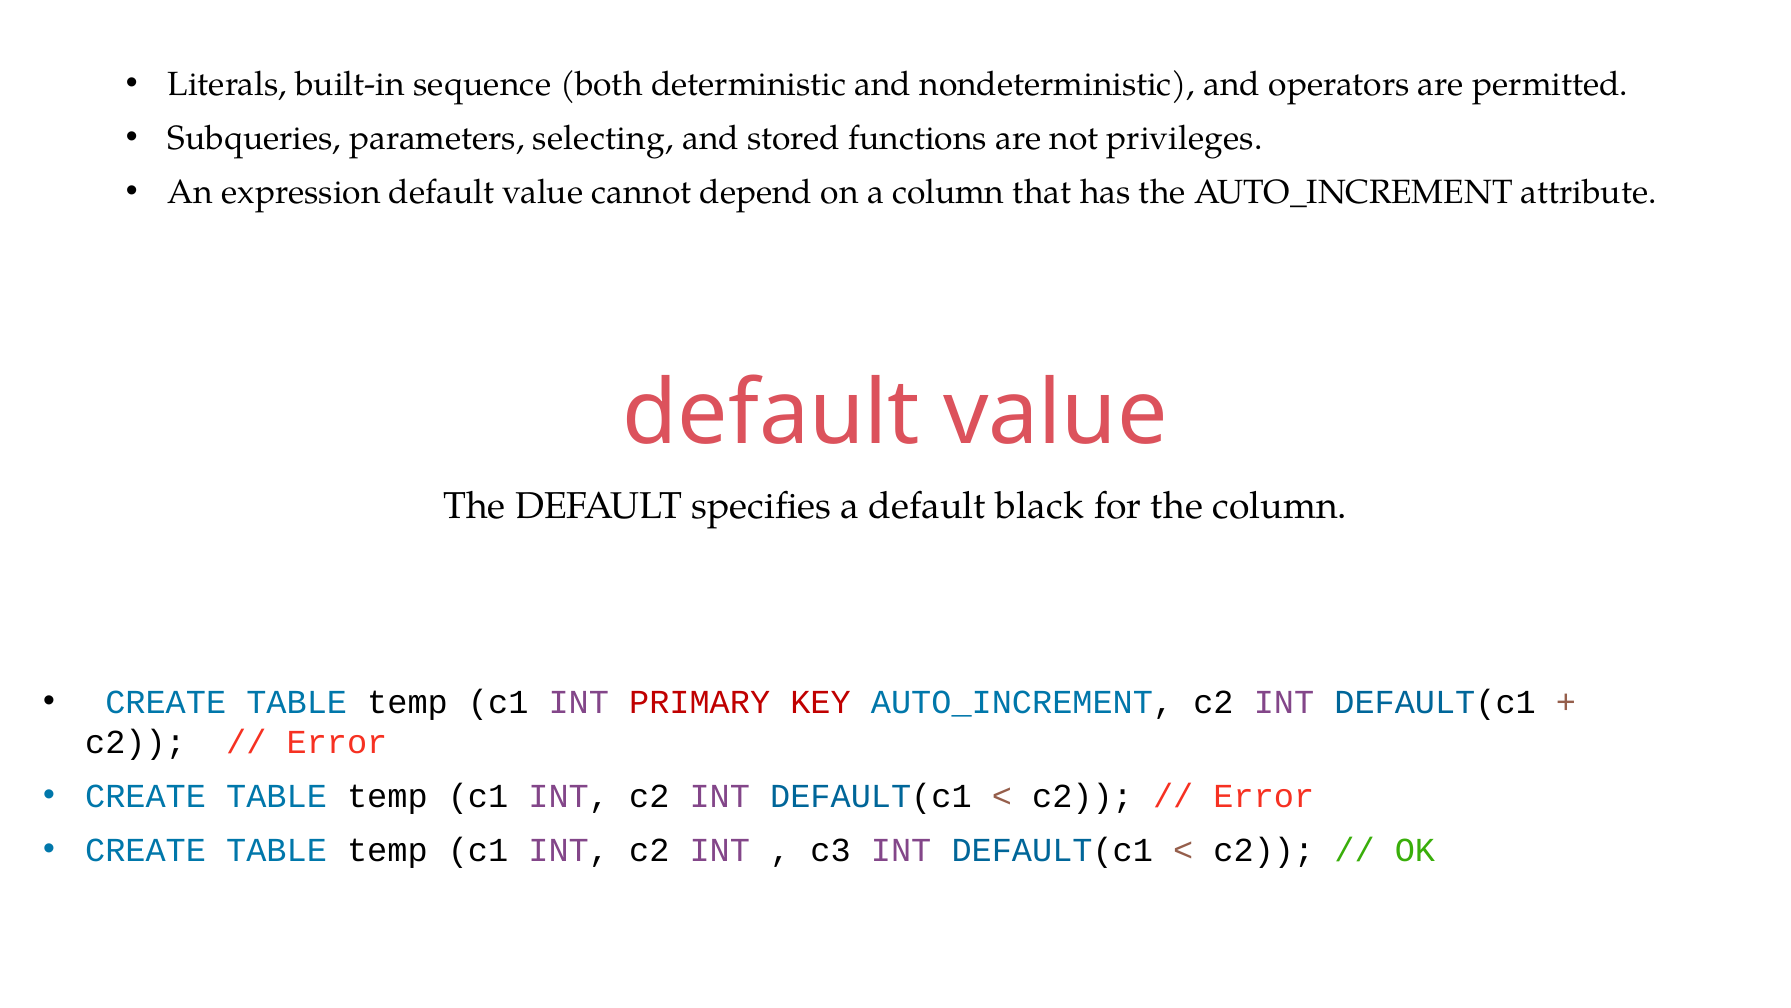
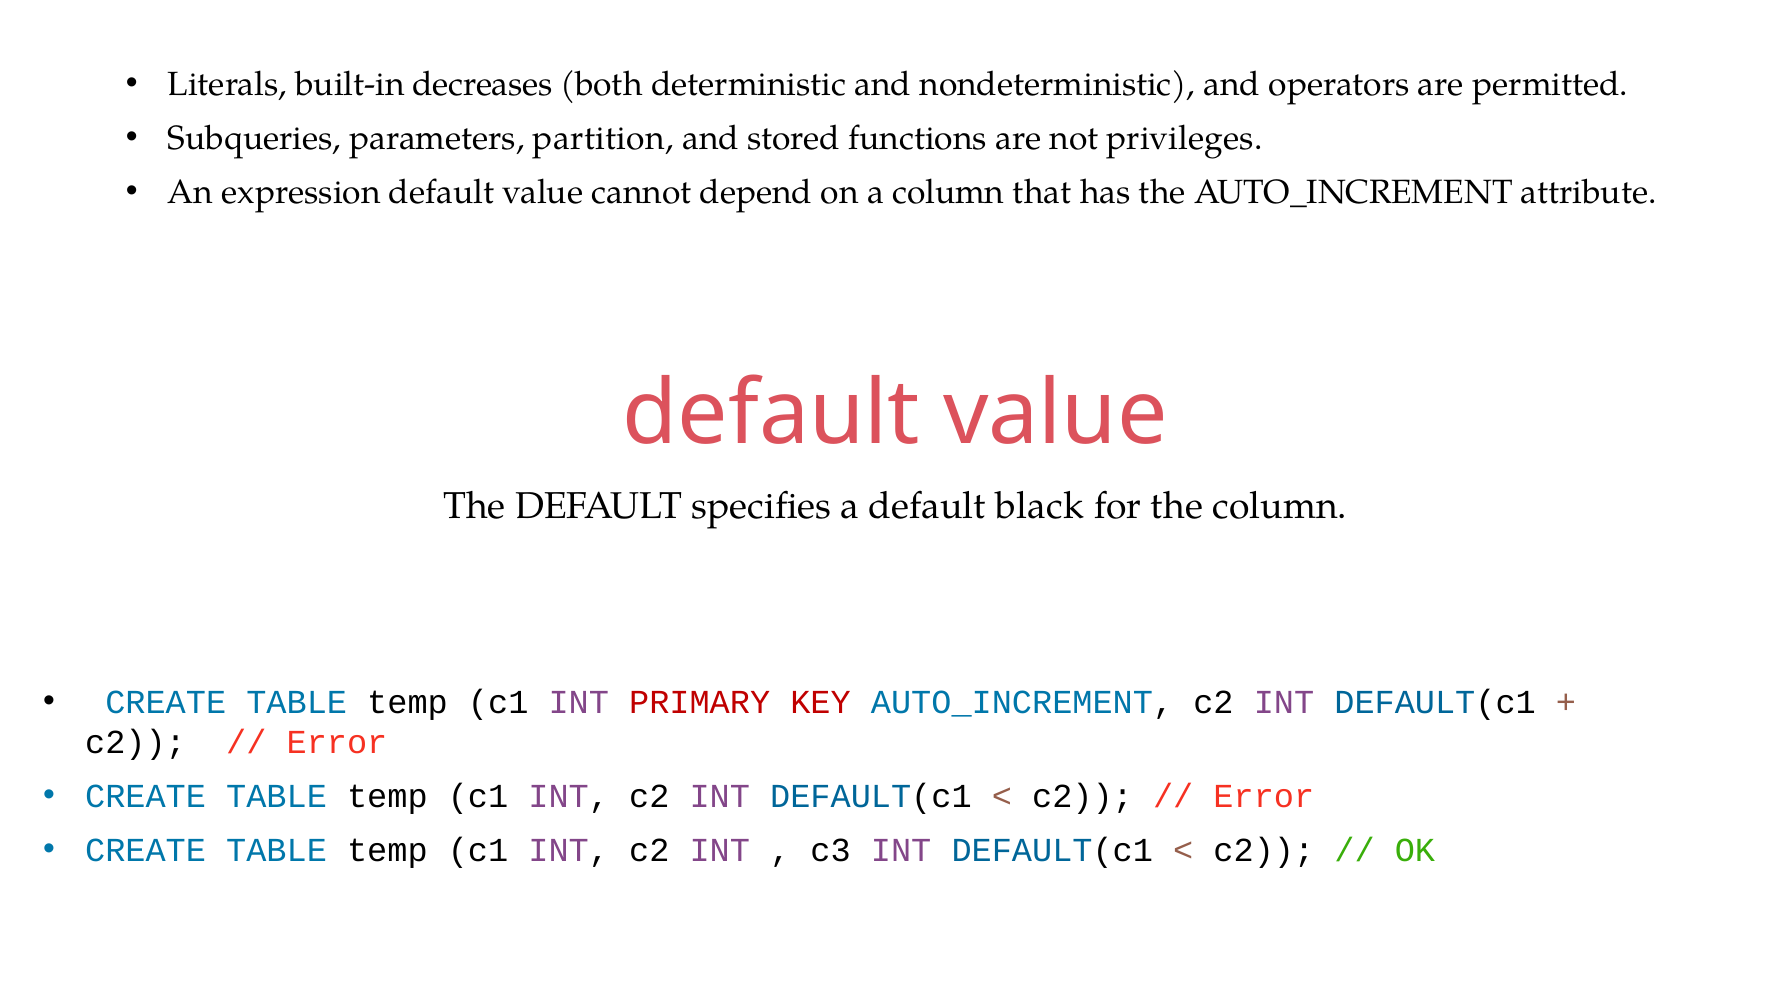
sequence: sequence -> decreases
selecting: selecting -> partition
